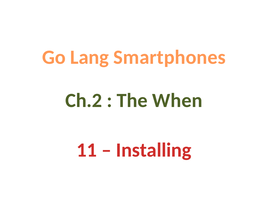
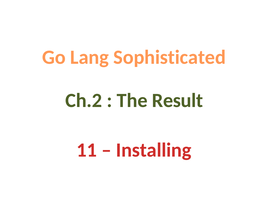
Smartphones: Smartphones -> Sophisticated
When: When -> Result
